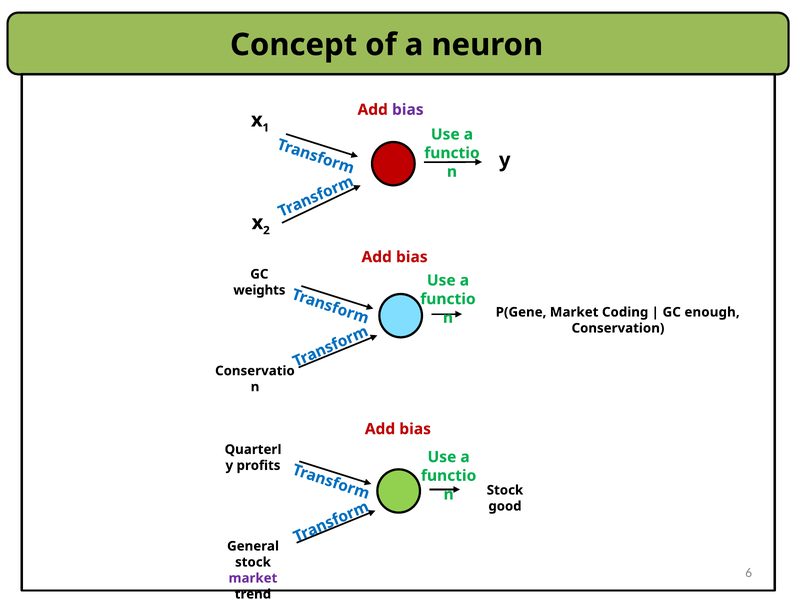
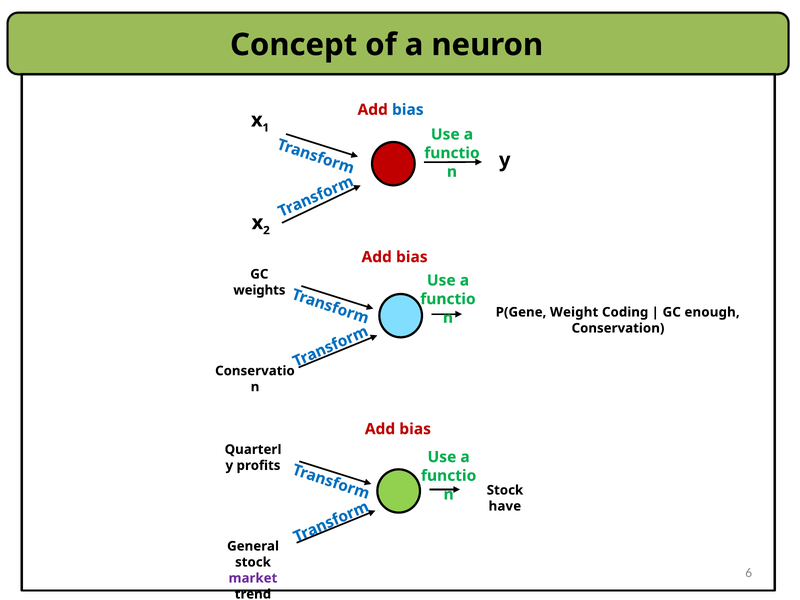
bias at (408, 110) colour: purple -> blue
P(Gene Market: Market -> Weight
good: good -> have
